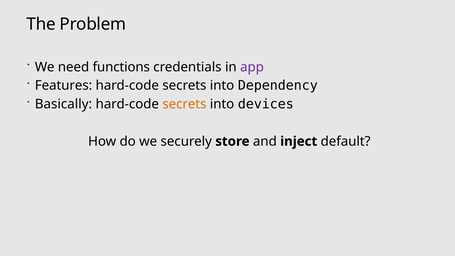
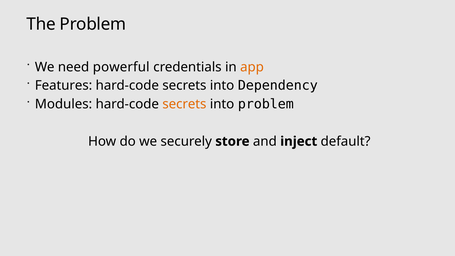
functions: functions -> powerful
app colour: purple -> orange
Basically: Basically -> Modules
into devices: devices -> problem
